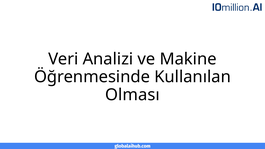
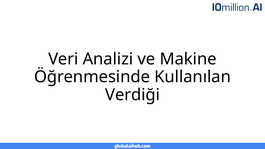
Olması: Olması -> Verdiği
